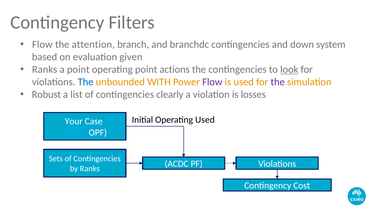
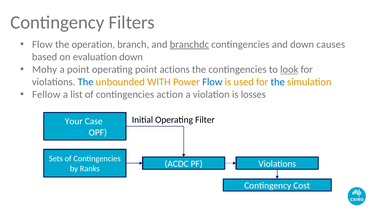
attention: attention -> operation
branchdc underline: none -> present
system: system -> causes
evaluation given: given -> down
Ranks at (45, 69): Ranks -> Mohy
Flow at (212, 82) colour: purple -> blue
the at (278, 82) colour: purple -> blue
Robust: Robust -> Fellow
clearly: clearly -> action
Operating Used: Used -> Filter
